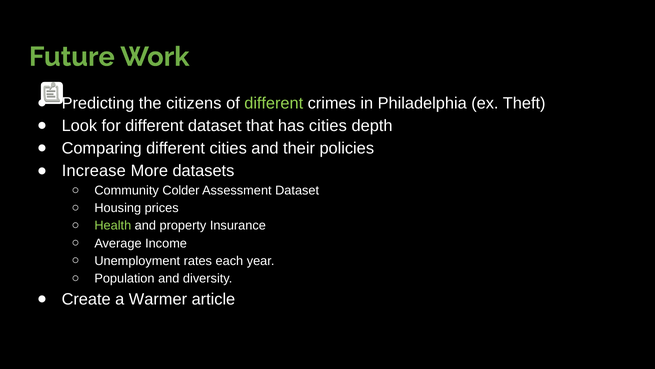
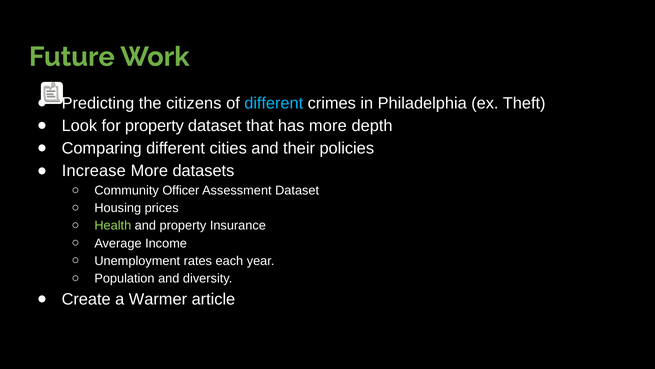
different at (274, 103) colour: light green -> light blue
for different: different -> property
has cities: cities -> more
Colder: Colder -> Officer
